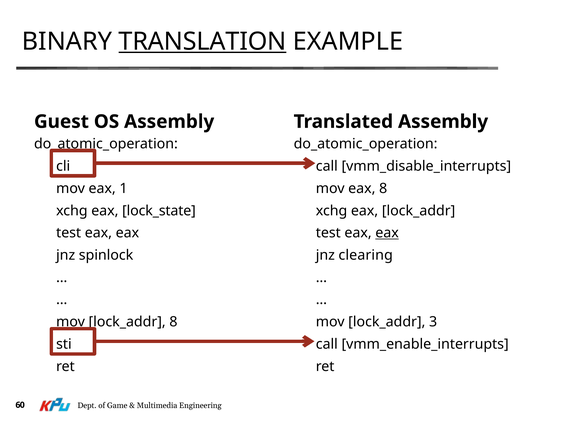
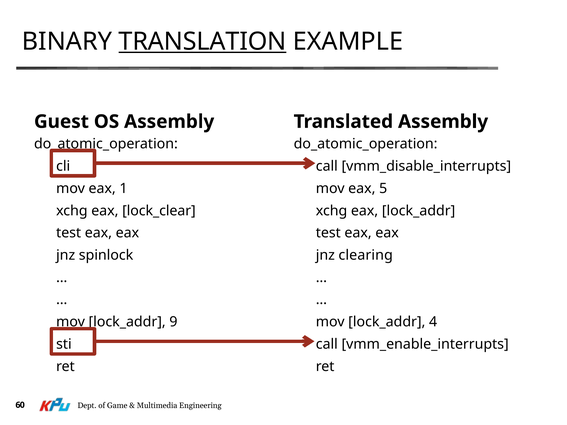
eax 8: 8 -> 5
lock_state: lock_state -> lock_clear
eax at (387, 233) underline: present -> none
lock_addr 8: 8 -> 9
3: 3 -> 4
